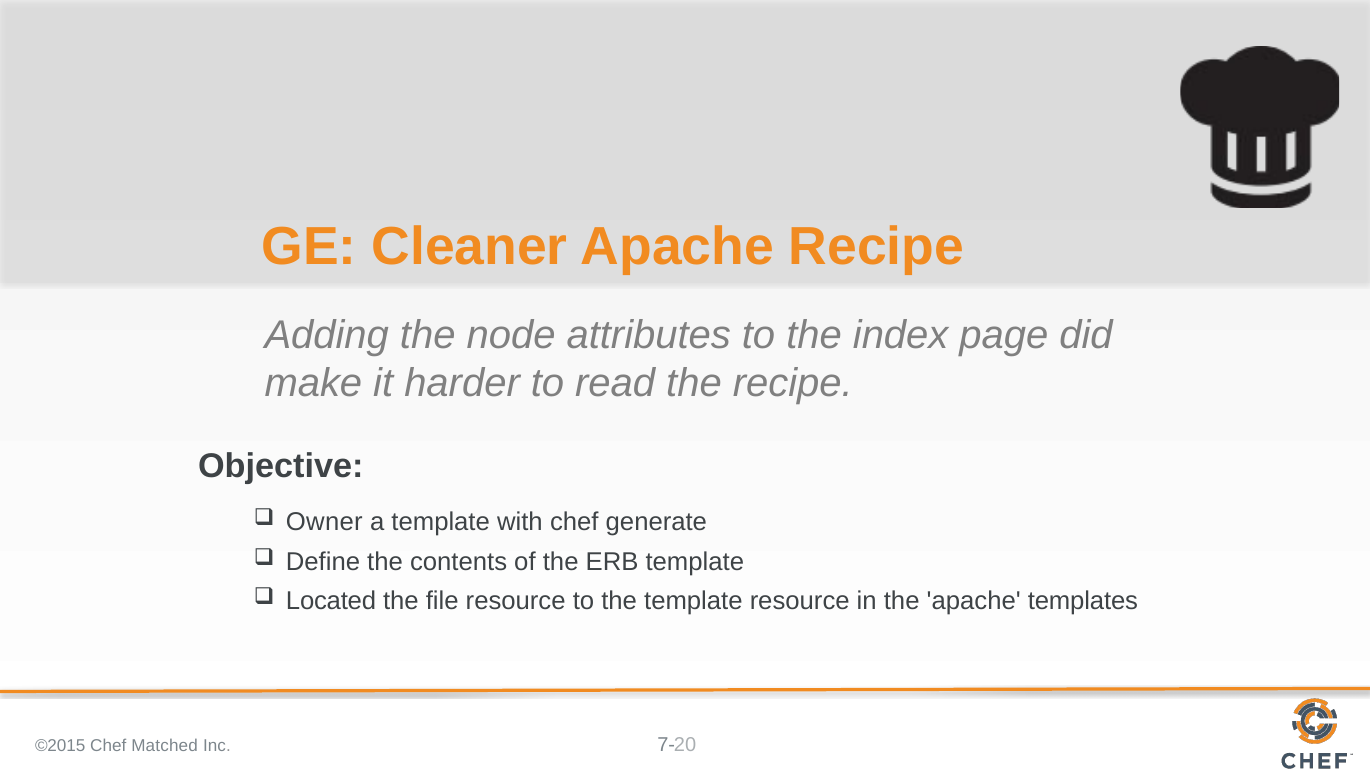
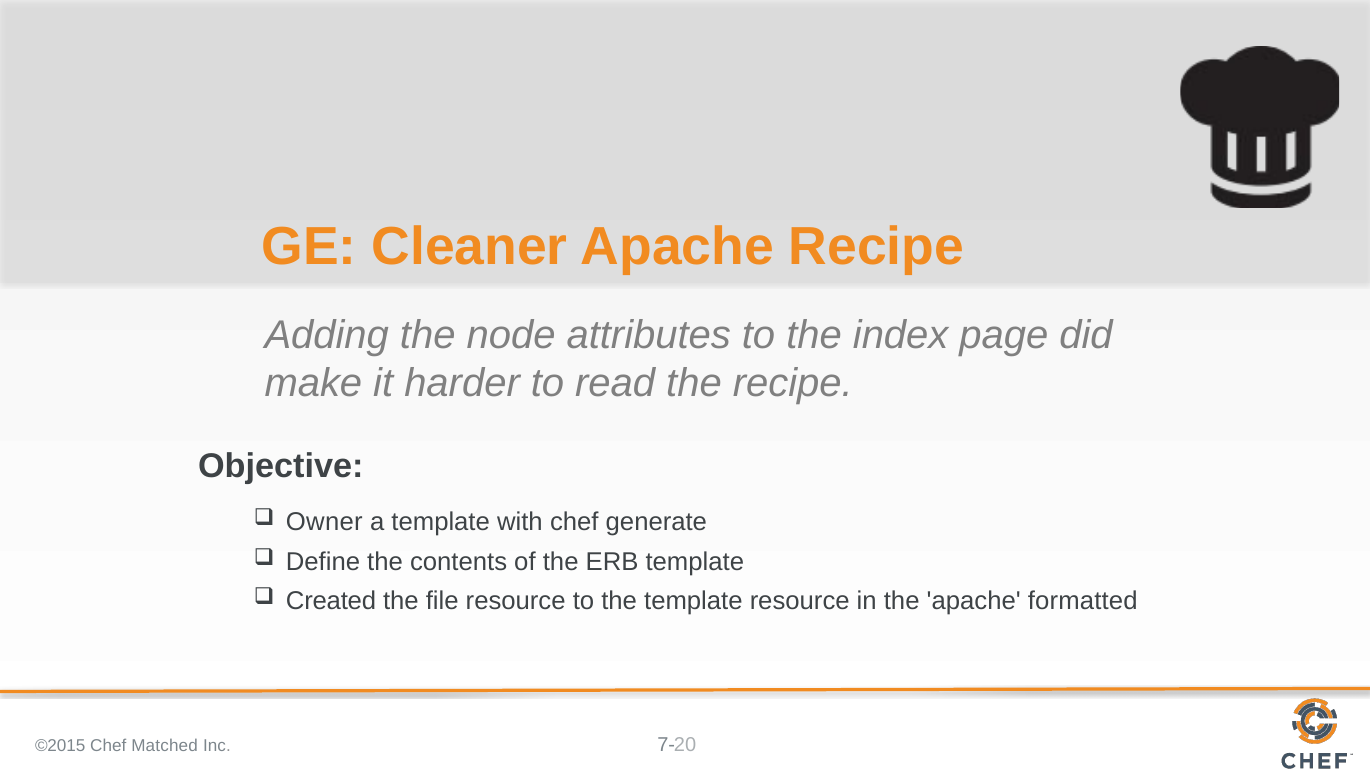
Located: Located -> Created
templates: templates -> formatted
